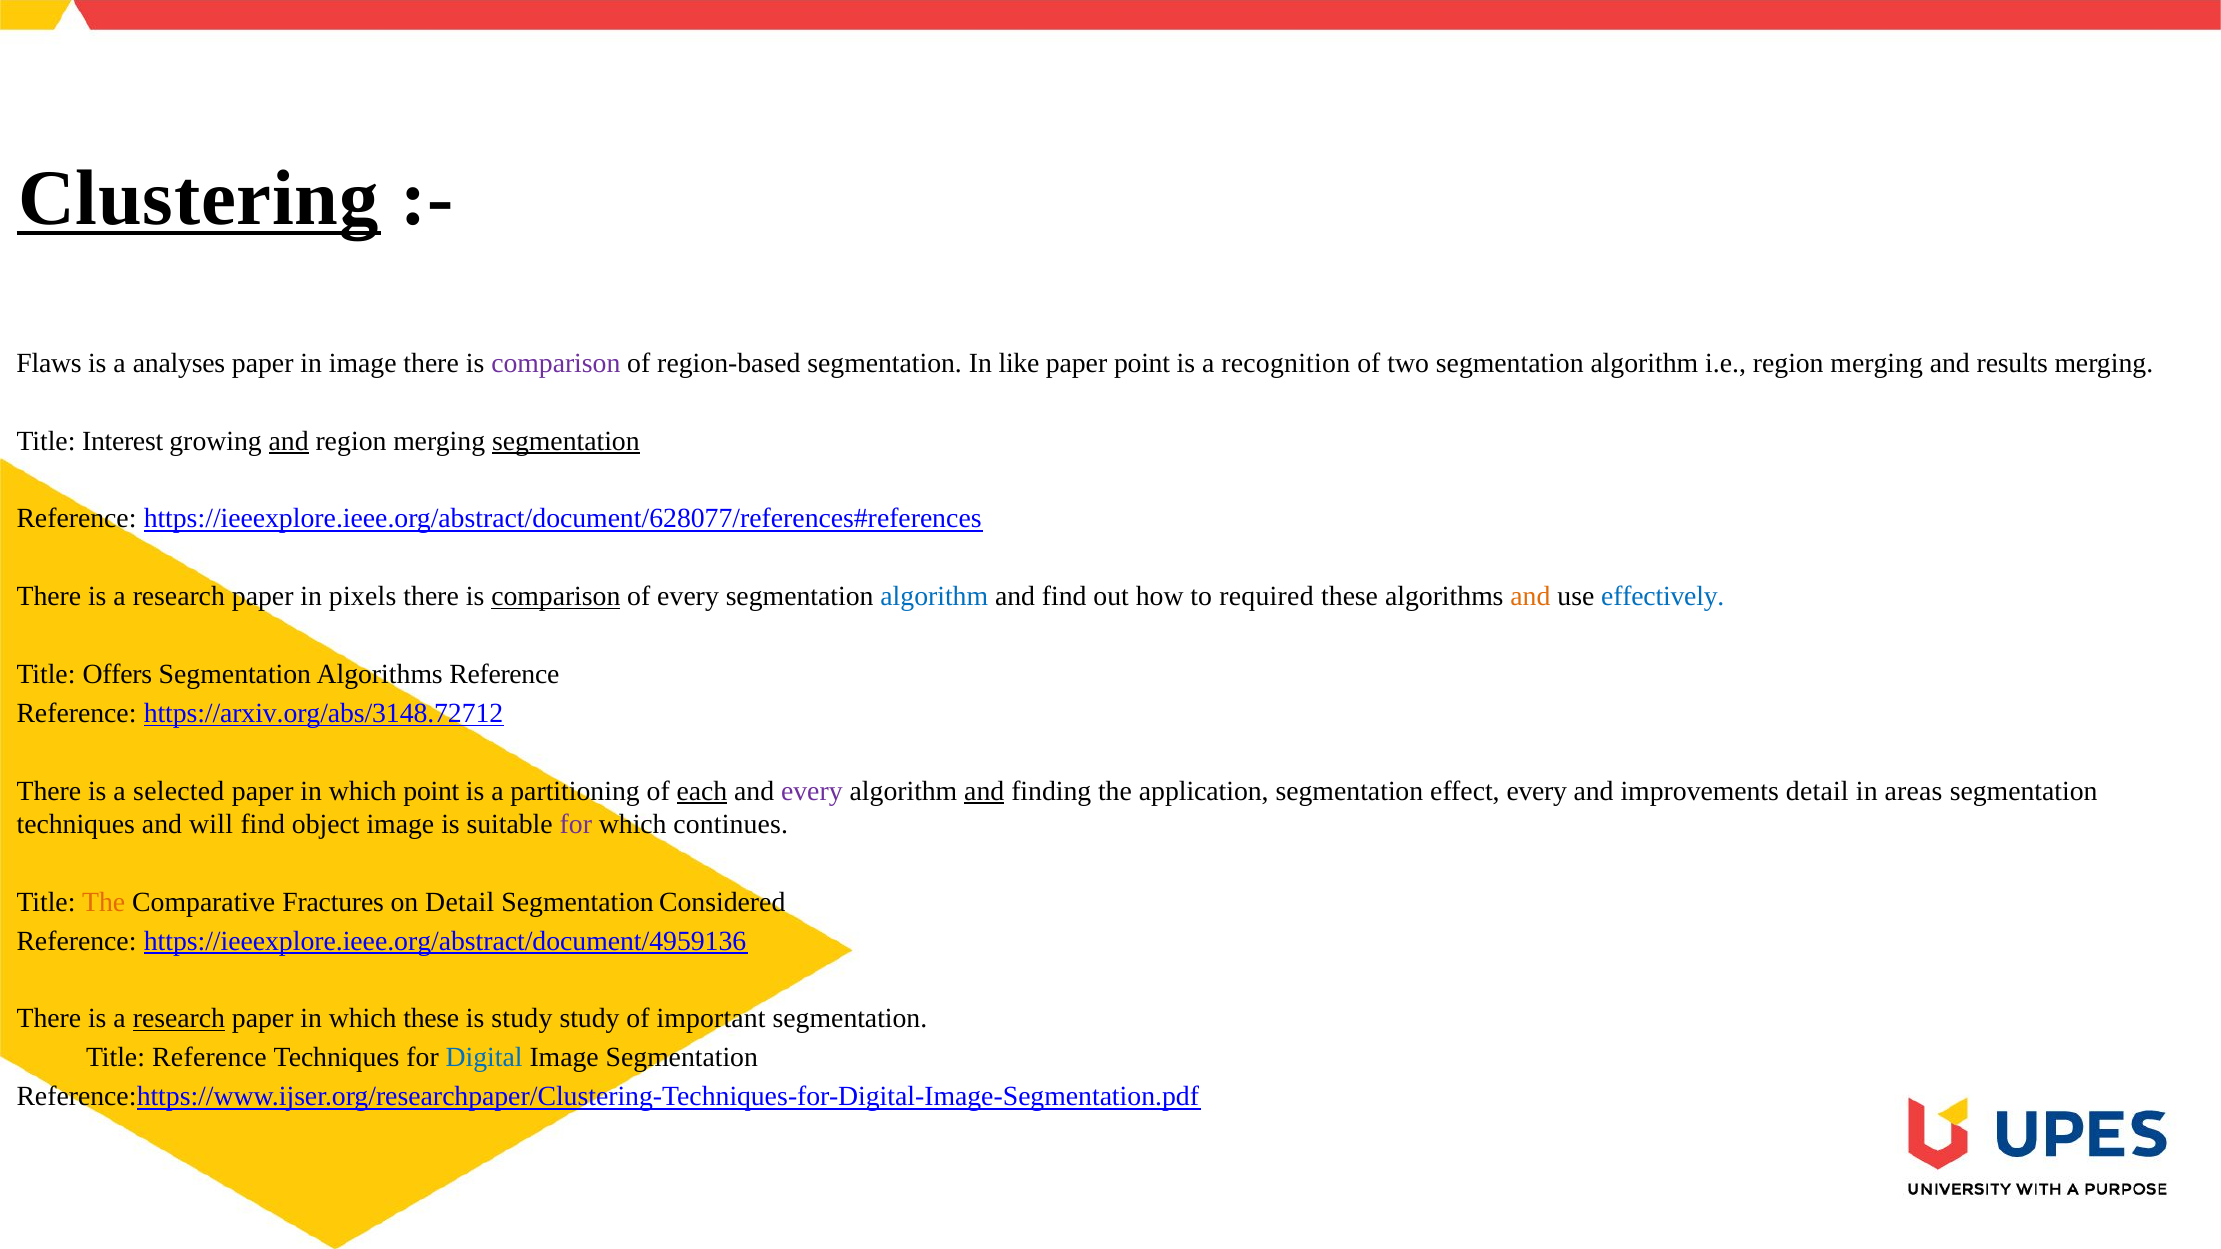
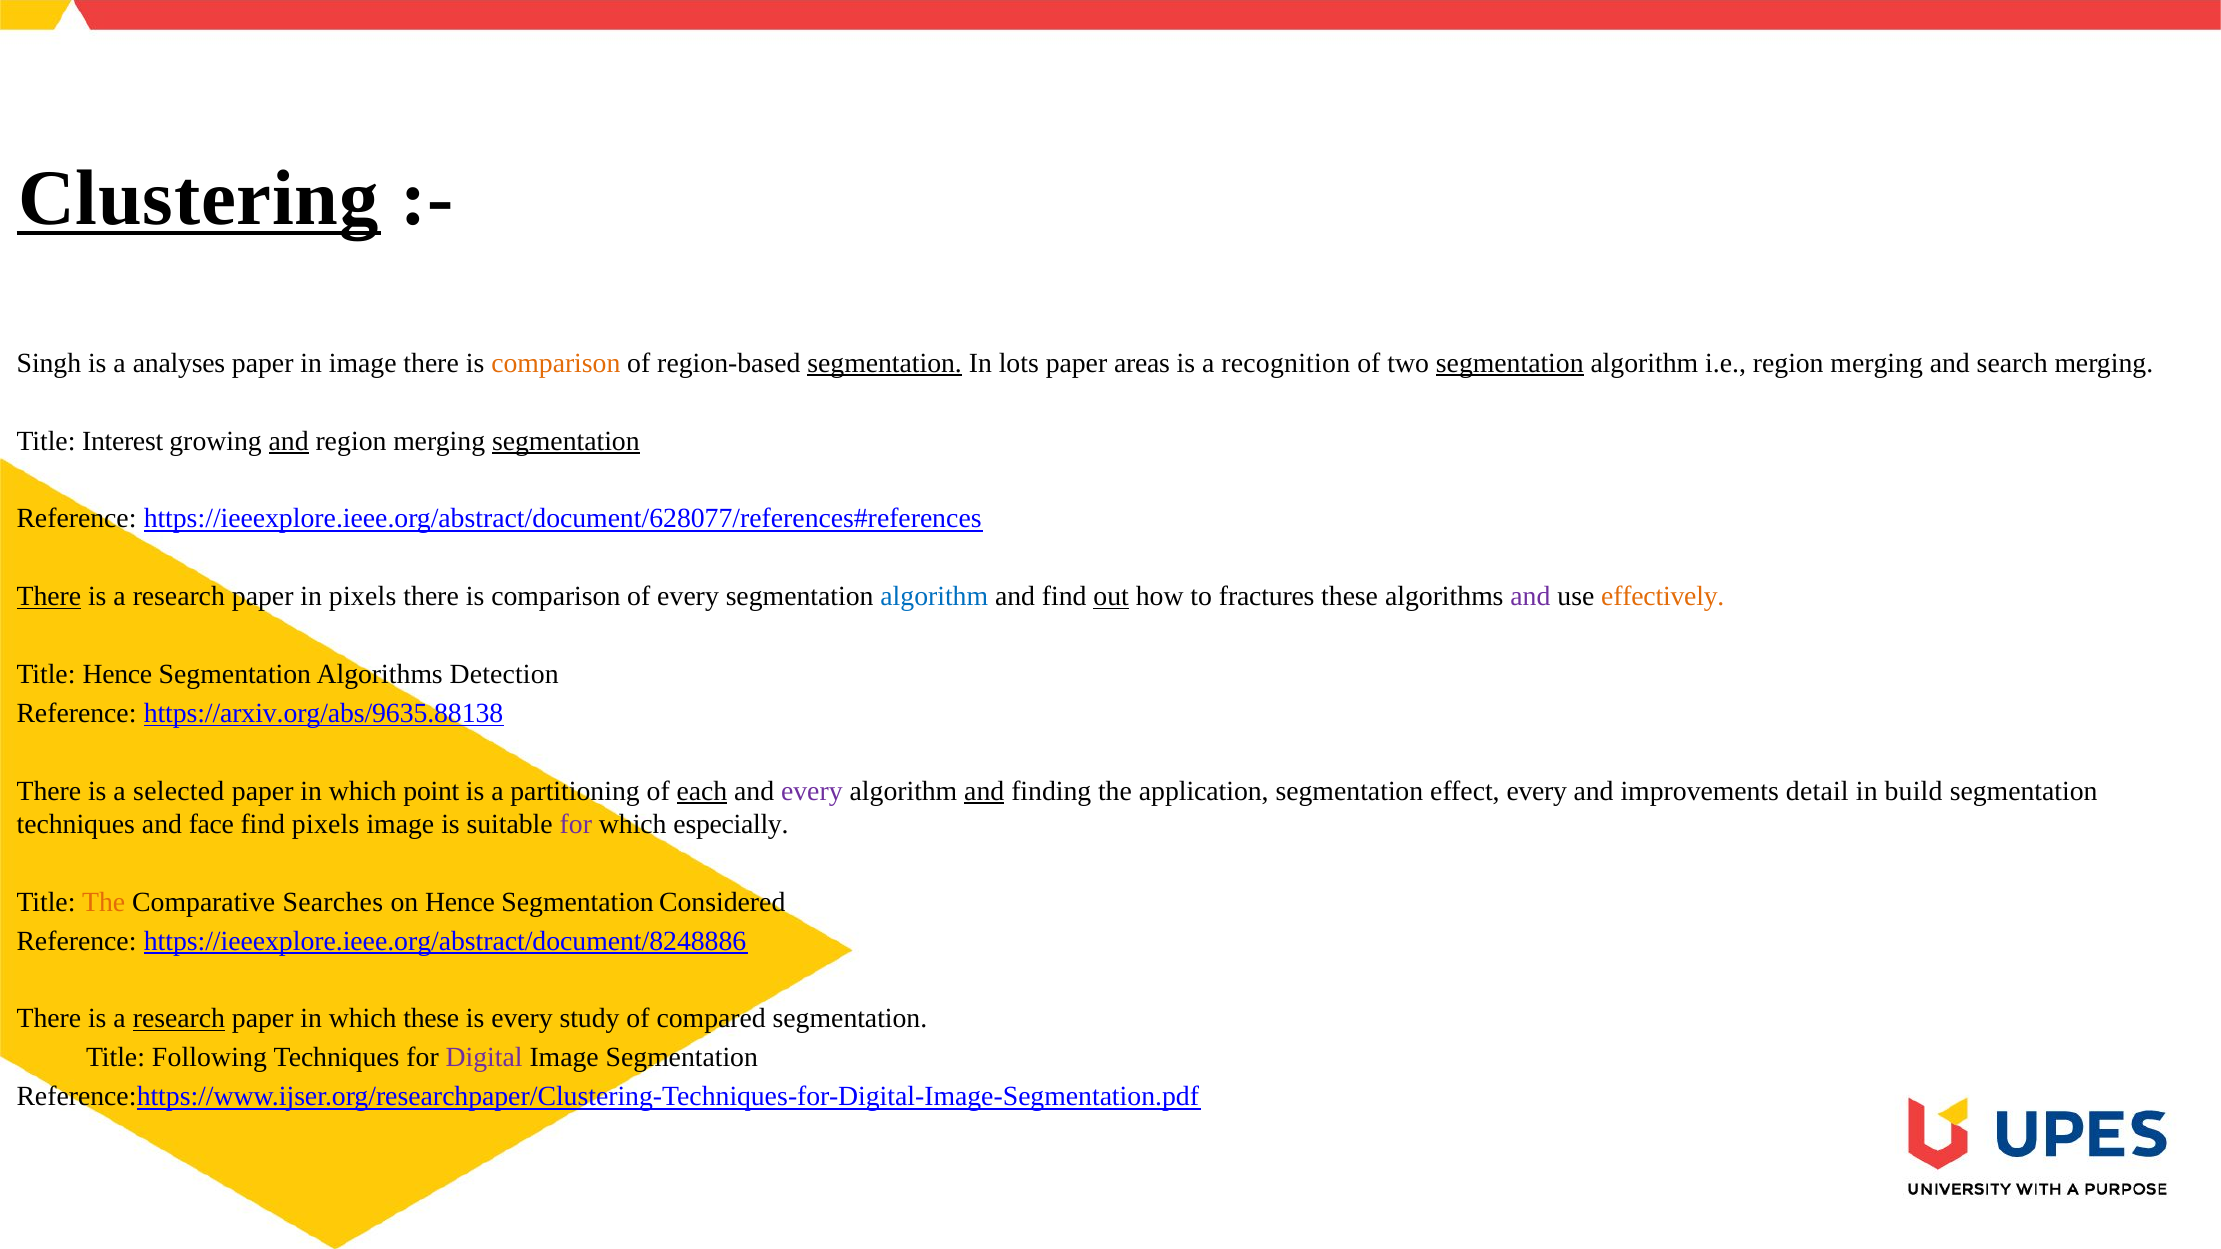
Flaws: Flaws -> Singh
comparison at (556, 363) colour: purple -> orange
segmentation at (885, 363) underline: none -> present
like: like -> lots
paper point: point -> areas
segmentation at (1510, 363) underline: none -> present
results: results -> search
There at (49, 597) underline: none -> present
comparison at (556, 597) underline: present -> none
out underline: none -> present
required: required -> fractures
and at (1530, 597) colour: orange -> purple
effectively colour: blue -> orange
Title Offers: Offers -> Hence
Algorithms Reference: Reference -> Detection
https://arxiv.org/abs/3148.72712: https://arxiv.org/abs/3148.72712 -> https://arxiv.org/abs/9635.88138
areas: areas -> build
will: will -> face
find object: object -> pixels
continues: continues -> especially
Fractures: Fractures -> Searches
on Detail: Detail -> Hence
https://ieeexplore.ieee.org/abstract/document/4959136: https://ieeexplore.ieee.org/abstract/document/4959136 -> https://ieeexplore.ieee.org/abstract/document/8248886
is study: study -> every
important: important -> compared
Title Reference: Reference -> Following
Digital colour: blue -> purple
